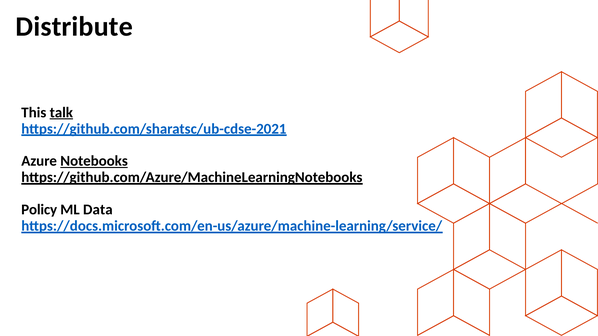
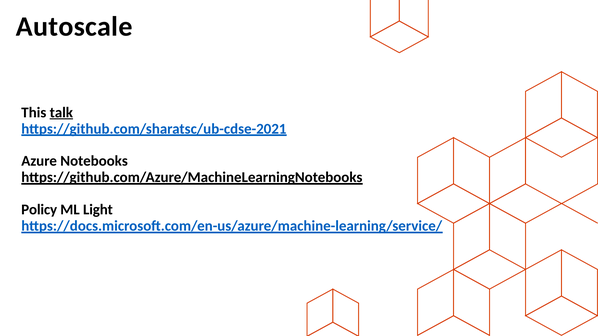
Distribute: Distribute -> Autoscale
Notebooks underline: present -> none
Data: Data -> Light
